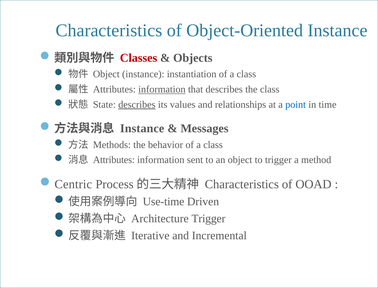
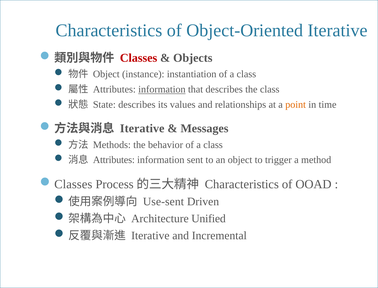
Object-Oriented Instance: Instance -> Iterative
describes at (137, 105) underline: present -> none
point colour: blue -> orange
Instance at (142, 128): Instance -> Iterative
Centric at (73, 184): Centric -> Classes
Use-time: Use-time -> Use-sent
Architecture Trigger: Trigger -> Unified
